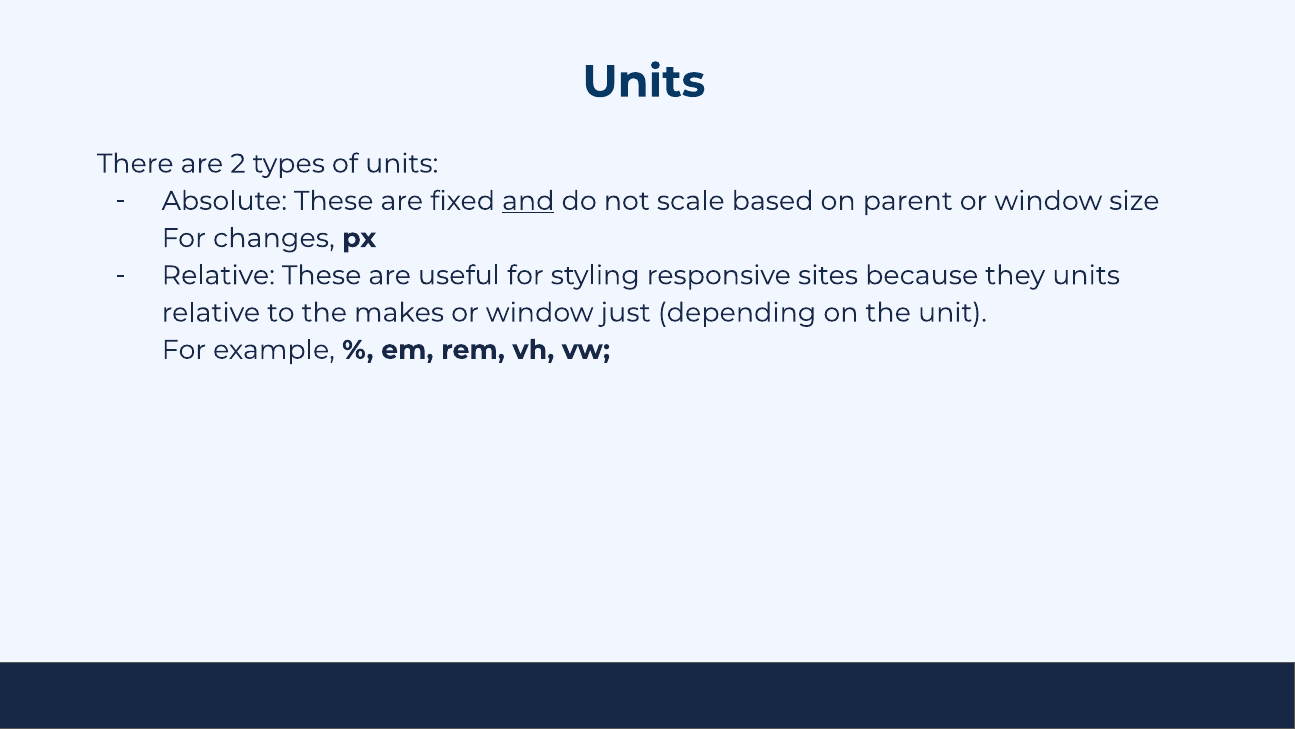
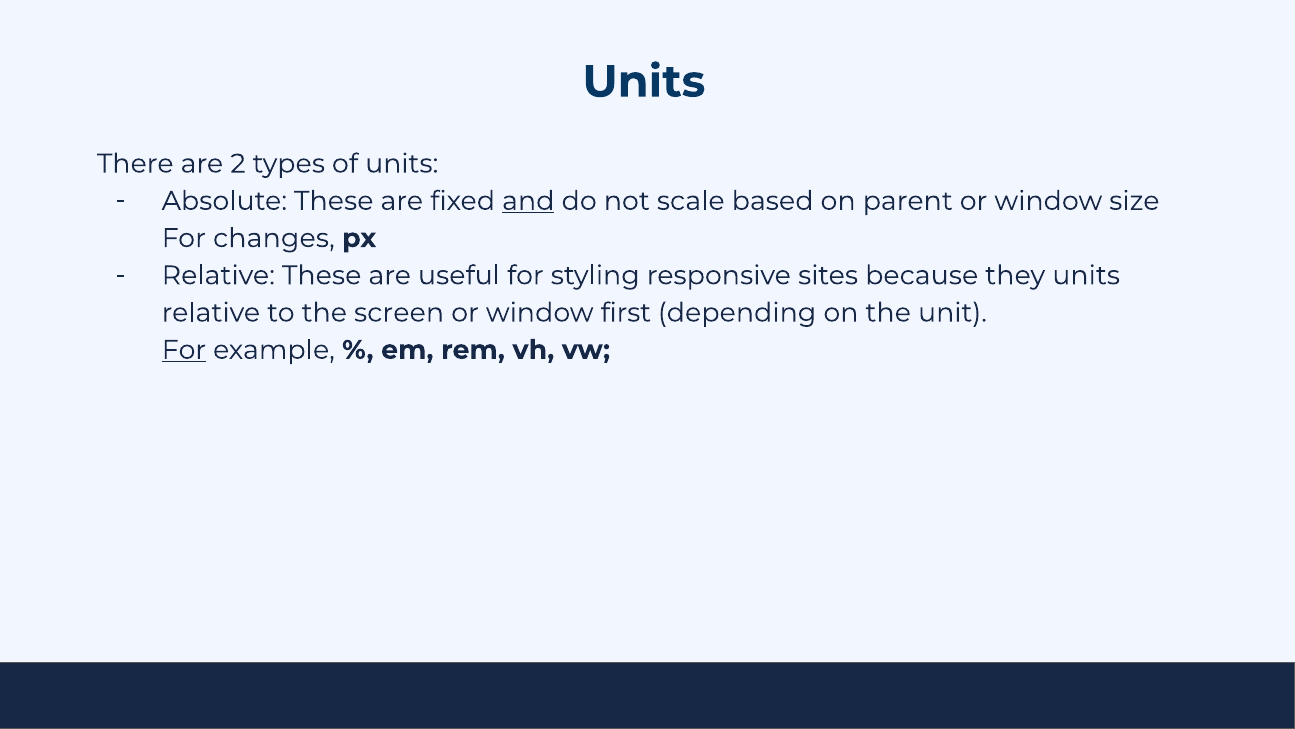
makes: makes -> screen
just: just -> first
For at (184, 350) underline: none -> present
